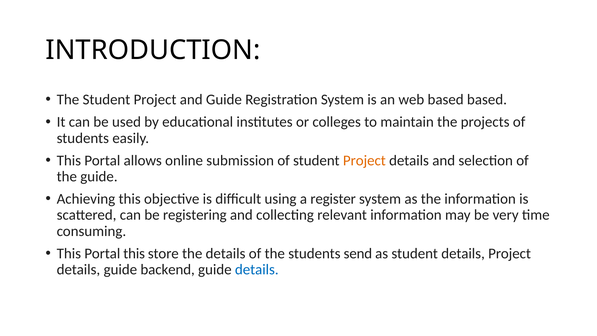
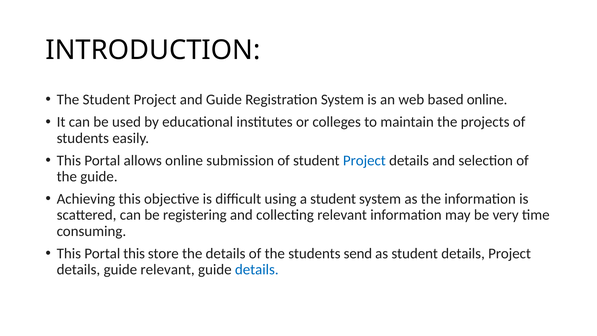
based based: based -> online
Project at (364, 160) colour: orange -> blue
a register: register -> student
guide backend: backend -> relevant
